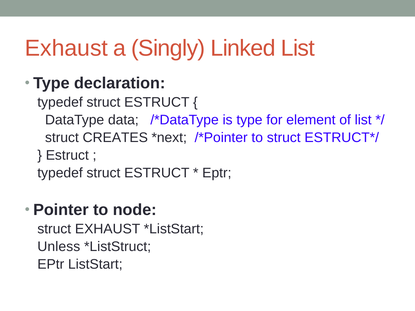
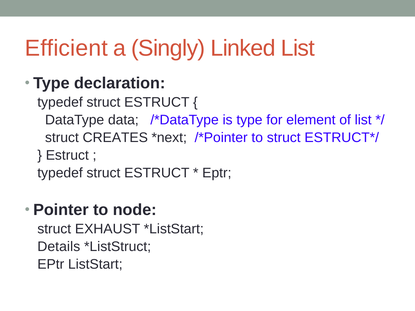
Exhaust at (66, 48): Exhaust -> Efficient
Unless: Unless -> Details
